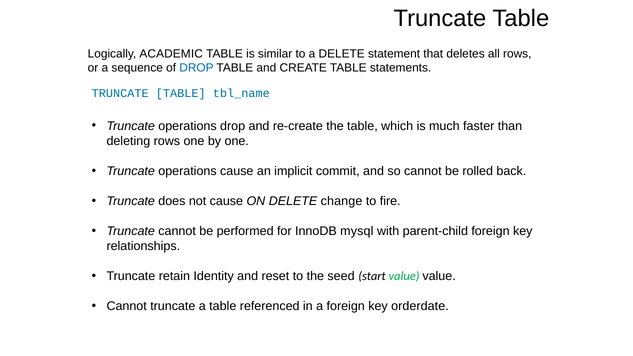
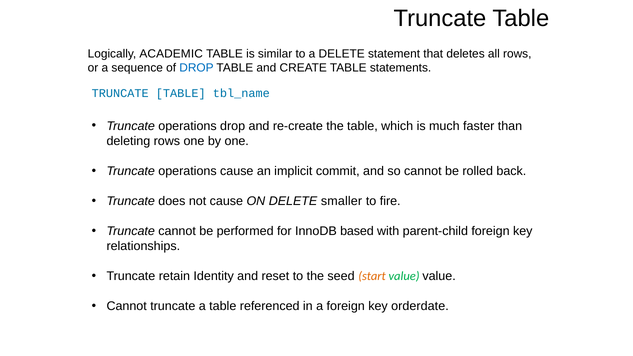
change: change -> smaller
mysql: mysql -> based
start colour: black -> orange
